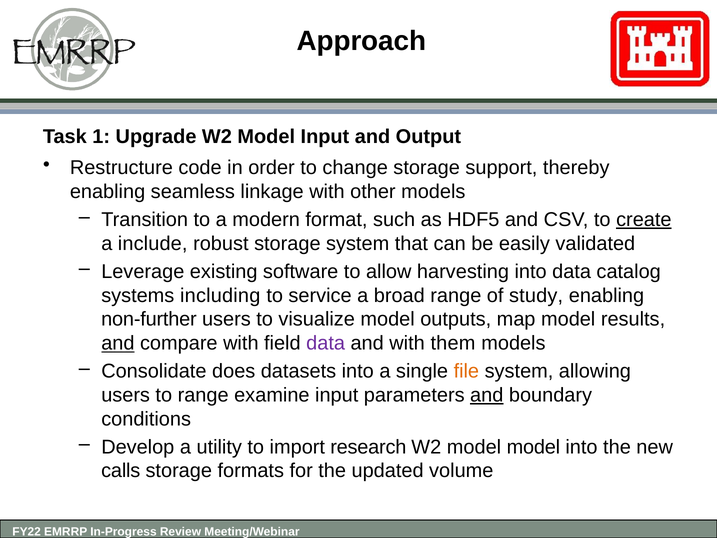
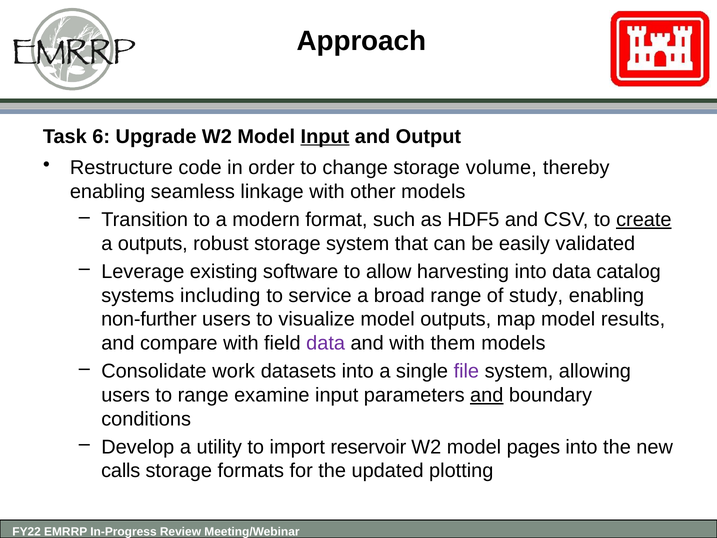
1: 1 -> 6
Input at (325, 136) underline: none -> present
support: support -> volume
a include: include -> outputs
and at (118, 343) underline: present -> none
does: does -> work
file colour: orange -> purple
research: research -> reservoir
model model: model -> pages
volume: volume -> plotting
